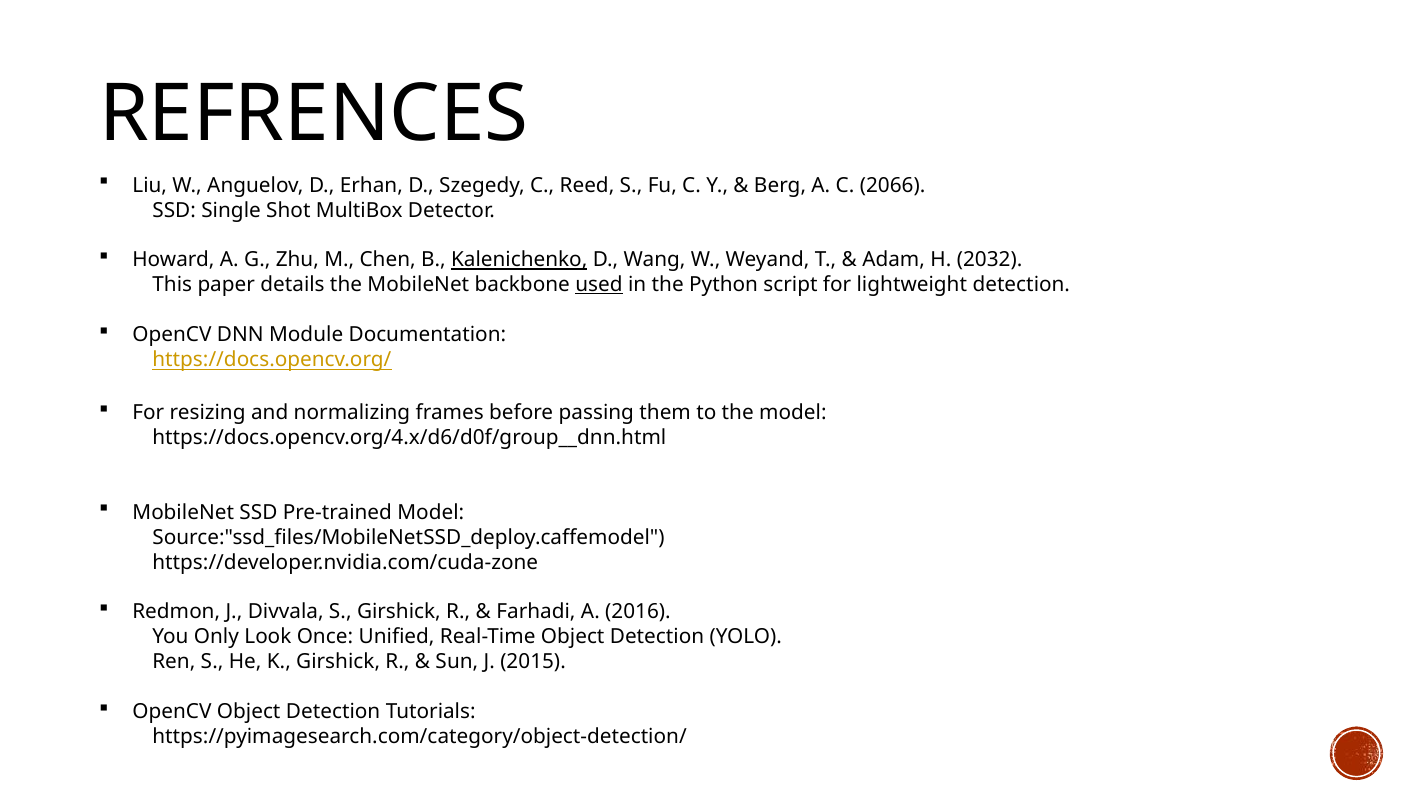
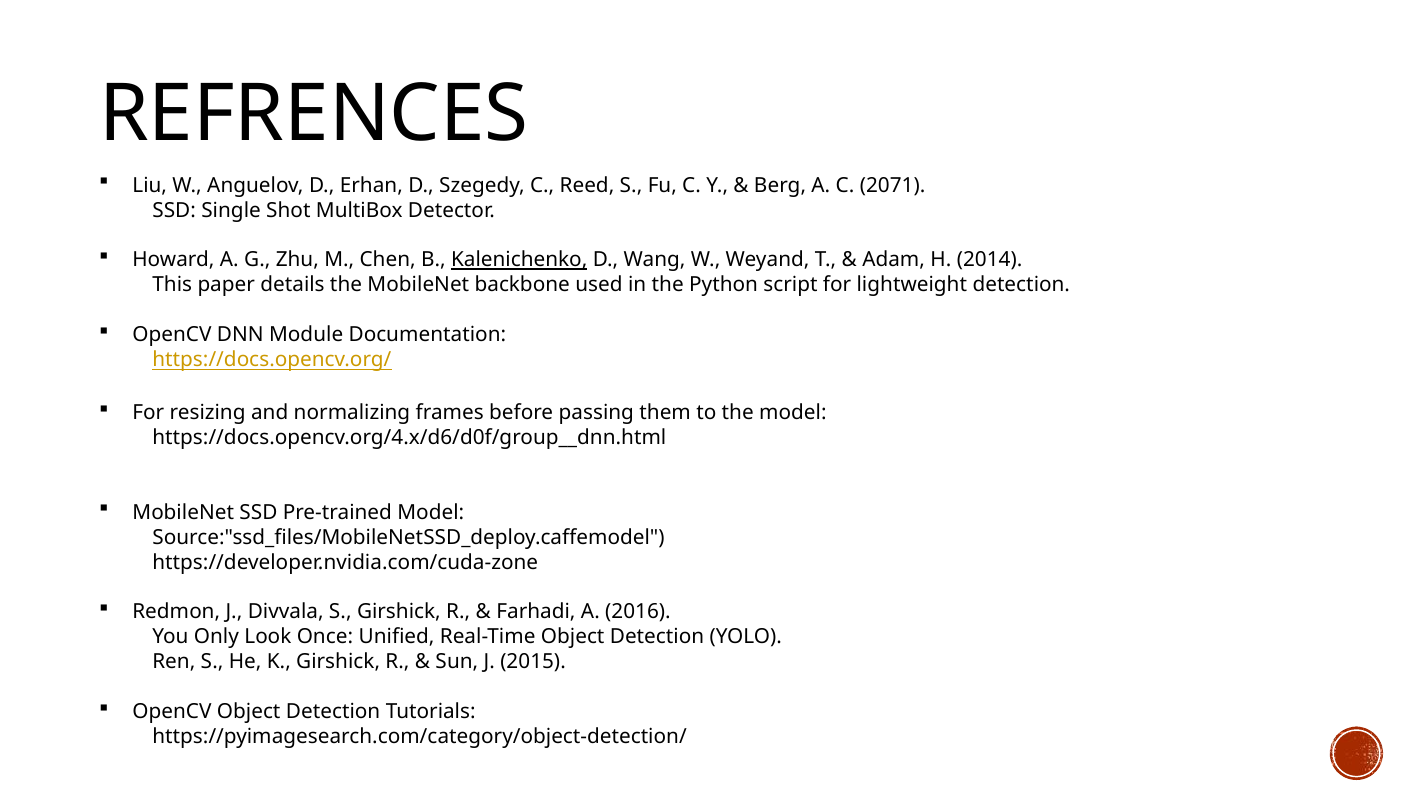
2066: 2066 -> 2071
2032: 2032 -> 2014
used underline: present -> none
